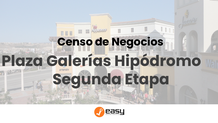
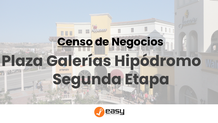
Censo underline: none -> present
